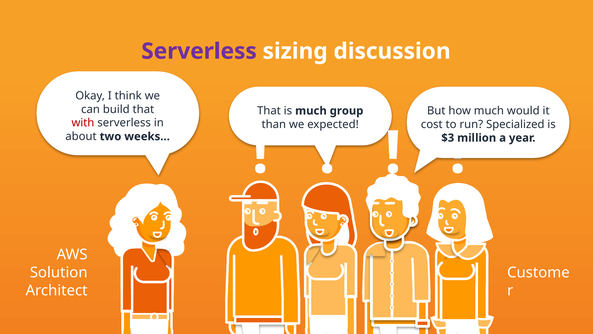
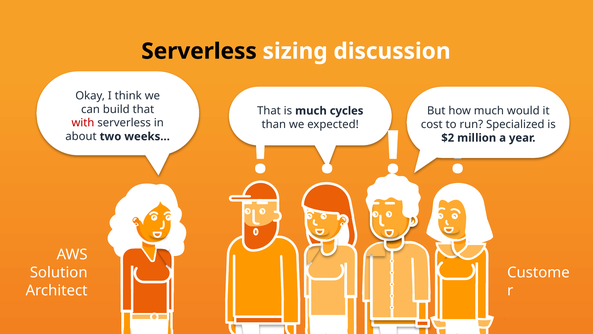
Serverless at (199, 51) colour: purple -> black
group: group -> cycles
$3: $3 -> $2
